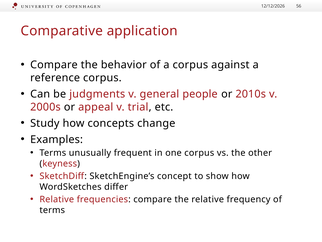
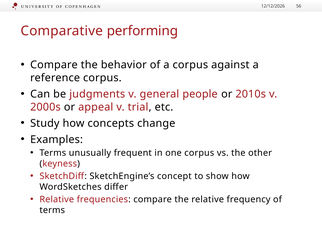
application: application -> performing
